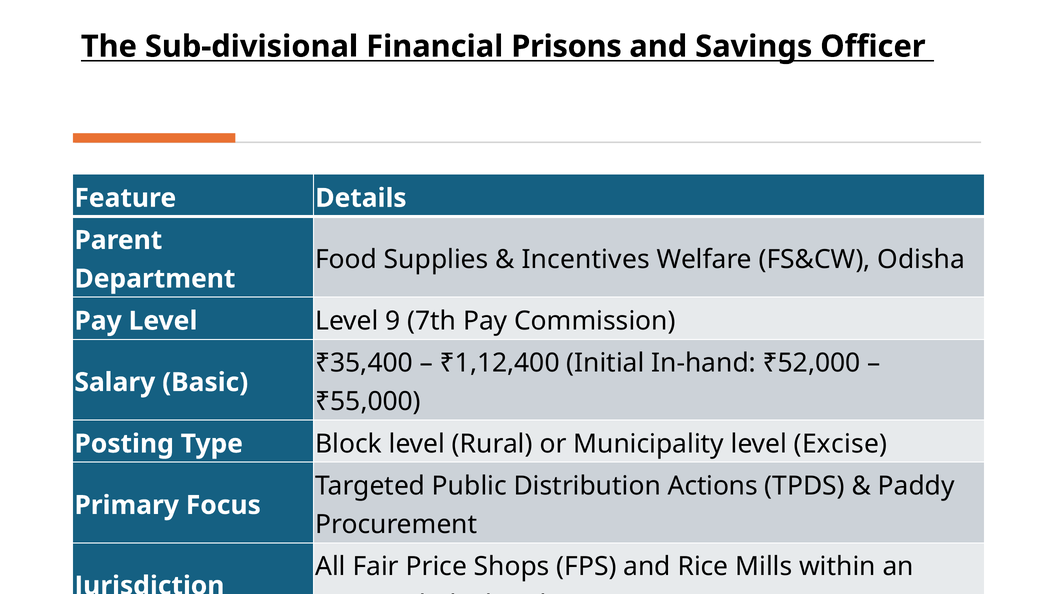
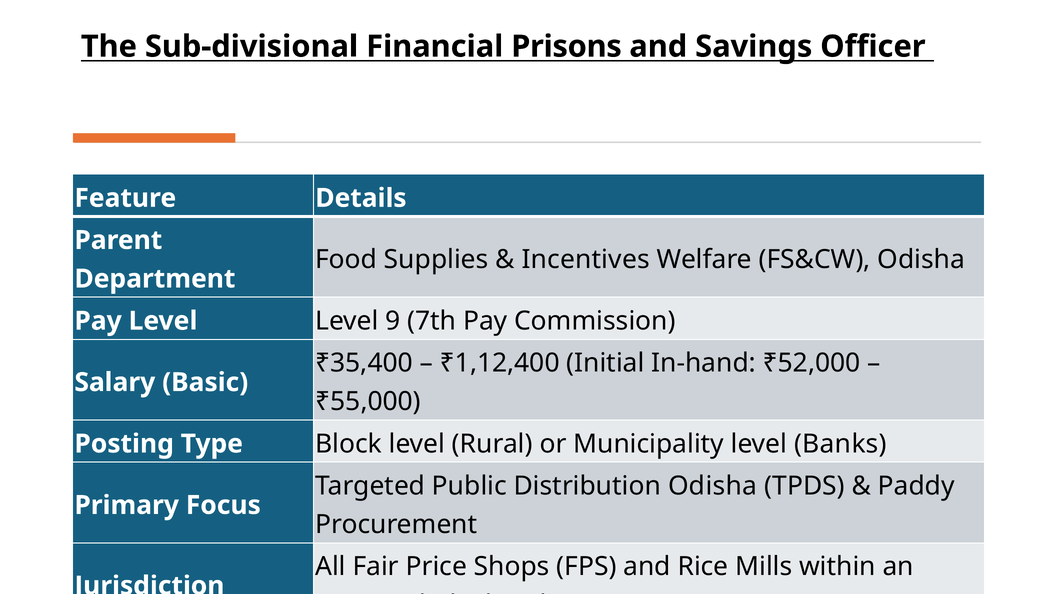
Excise: Excise -> Banks
Distribution Actions: Actions -> Odisha
